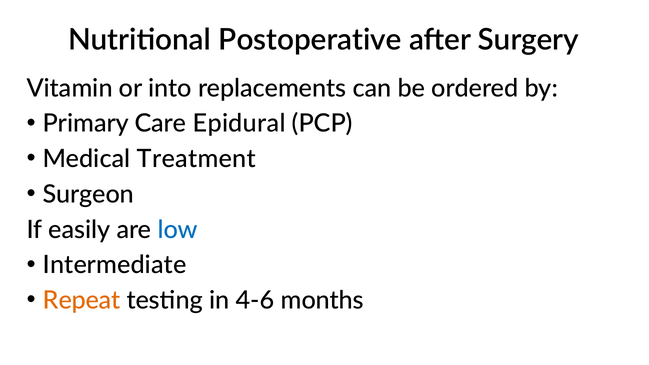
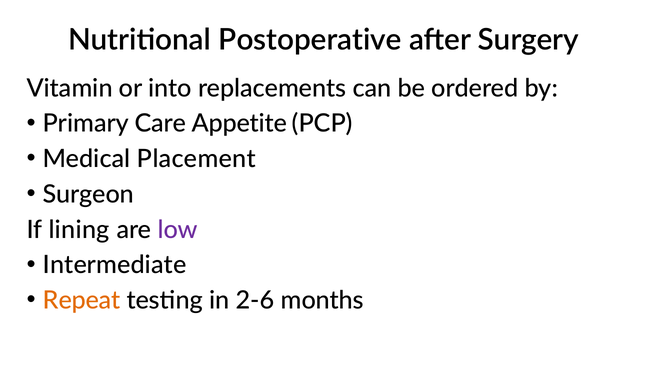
Epidural: Epidural -> Appetite
Treatment: Treatment -> Placement
easily: easily -> lining
low colour: blue -> purple
4-6: 4-6 -> 2-6
